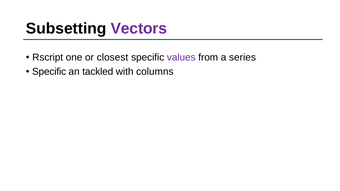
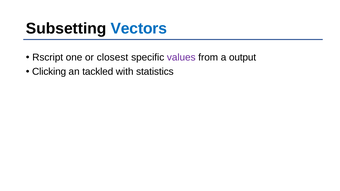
Vectors colour: purple -> blue
series: series -> output
Specific at (49, 72): Specific -> Clicking
columns: columns -> statistics
